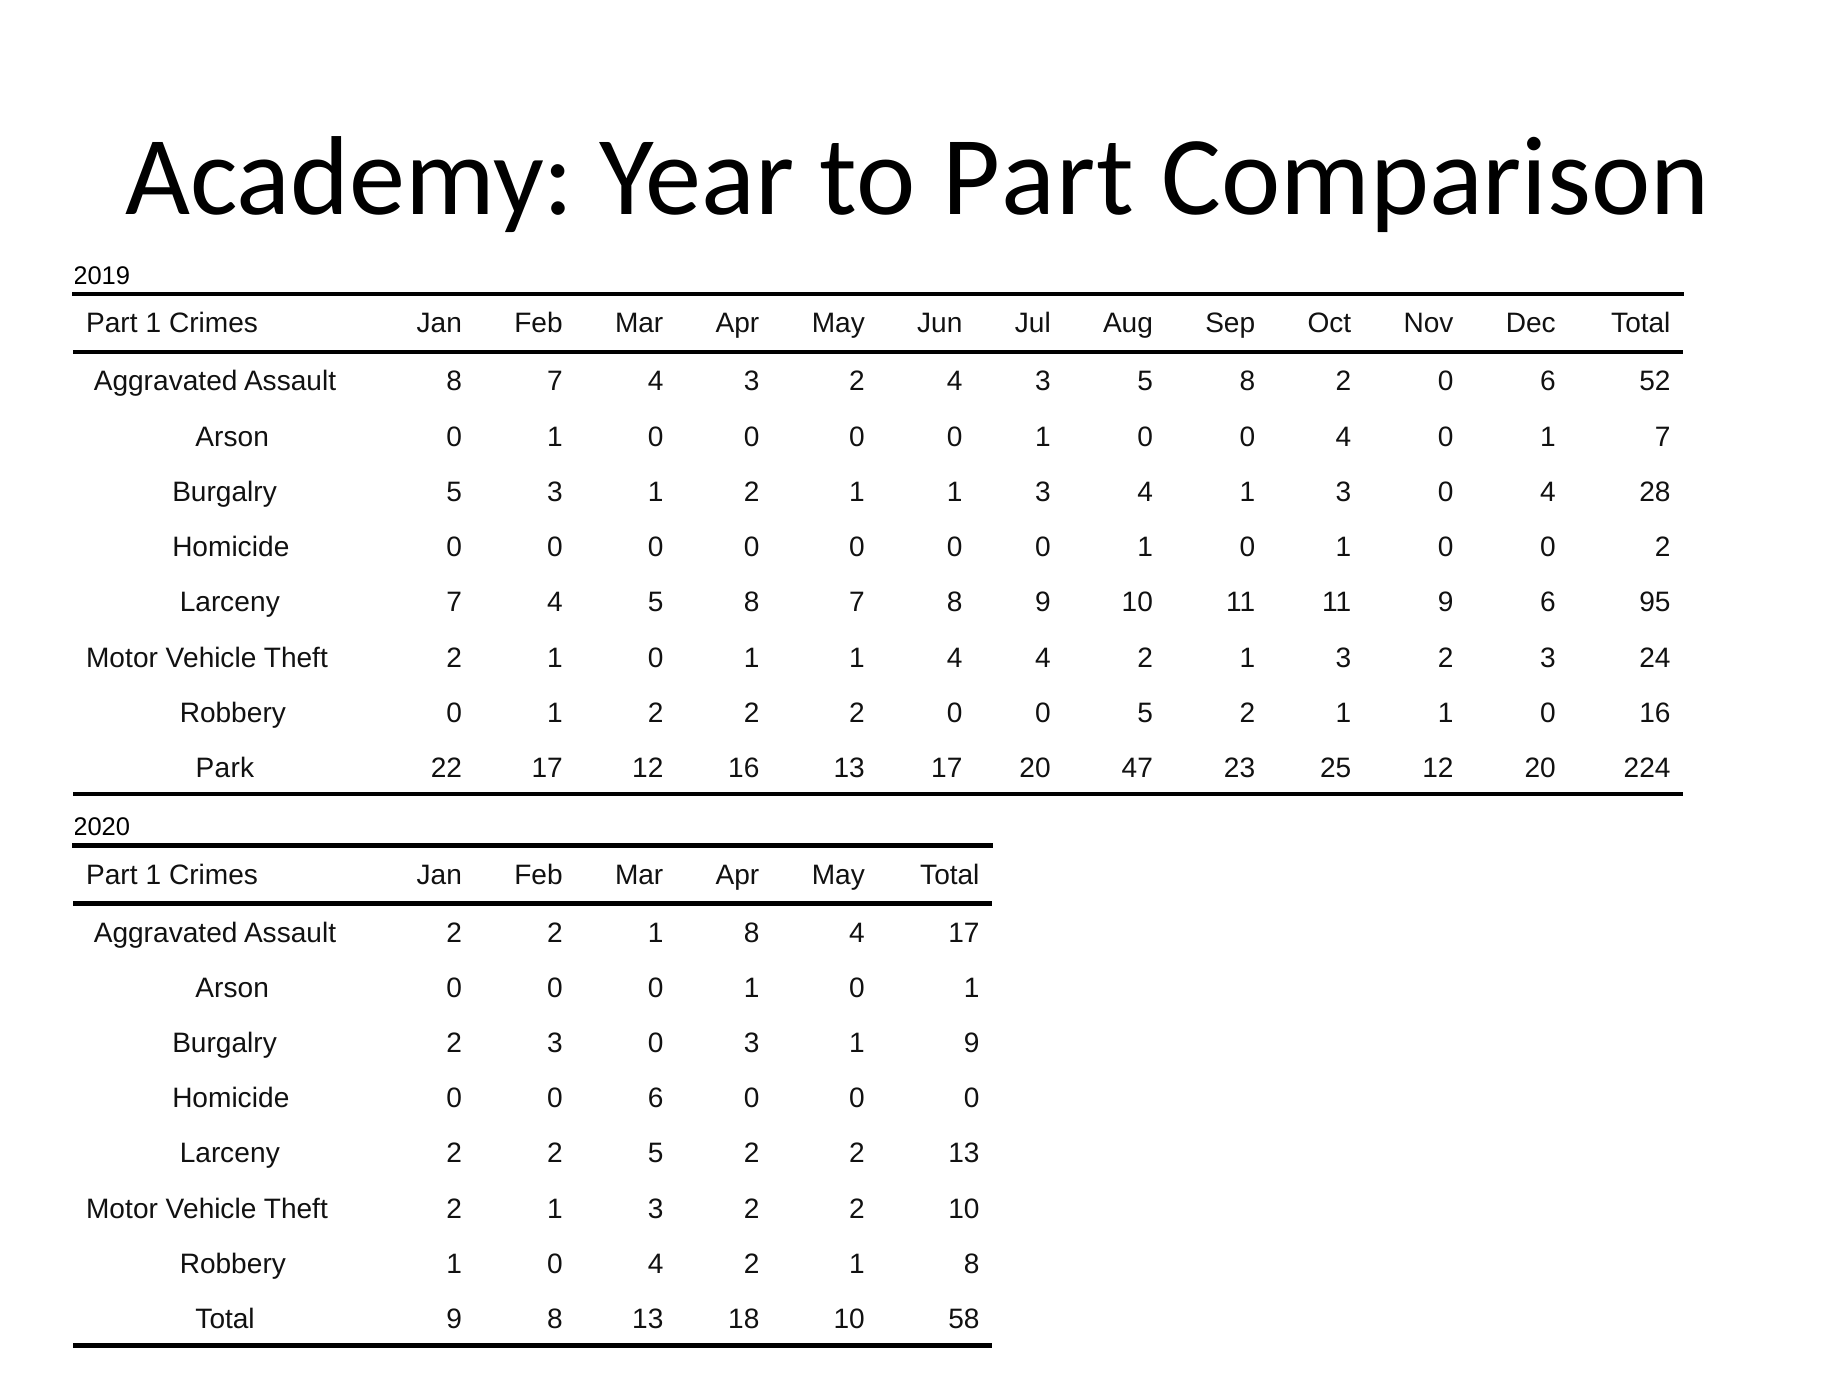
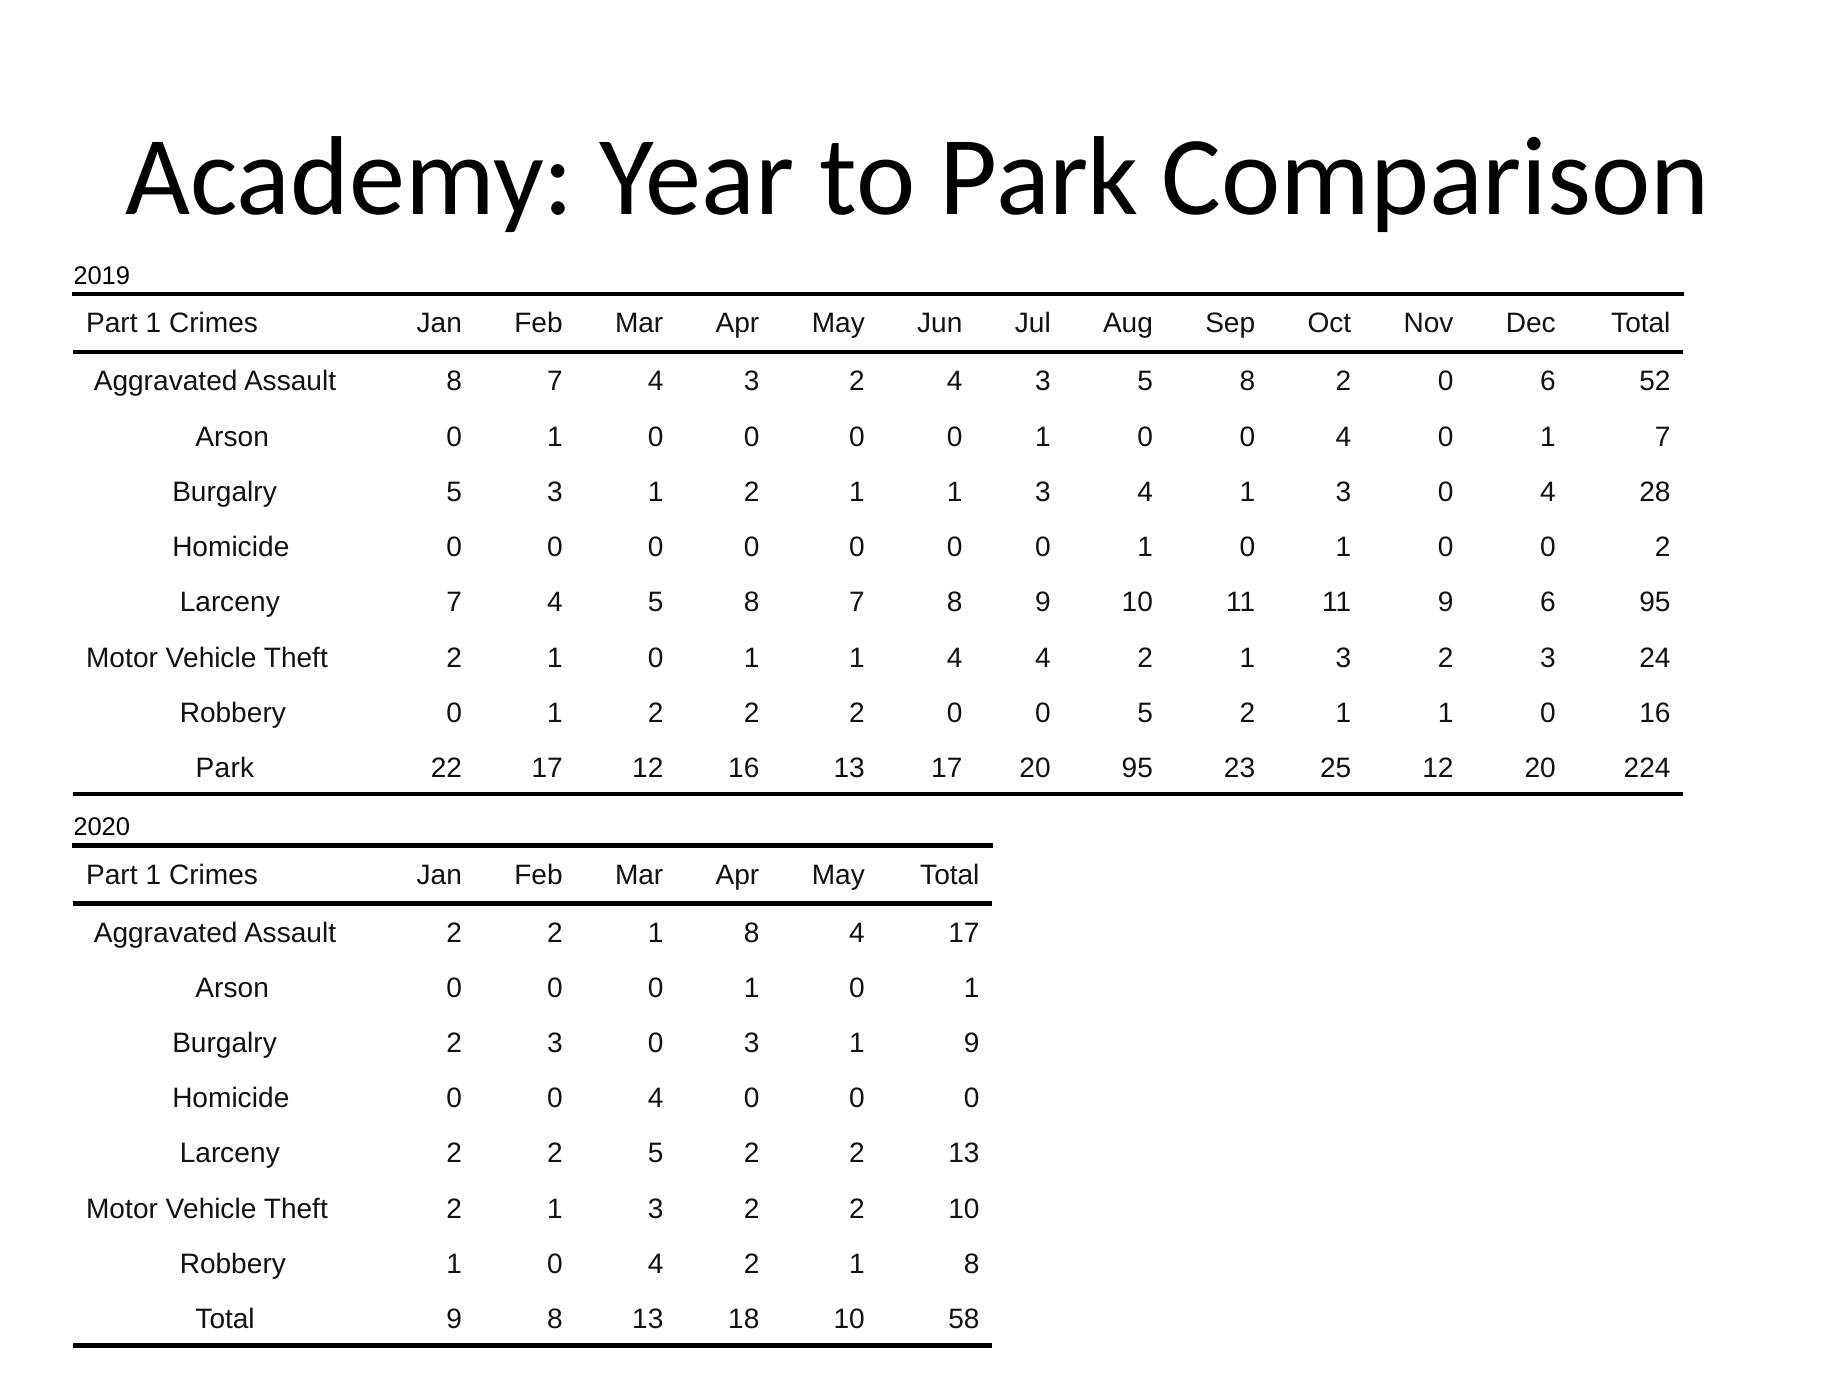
to Part: Part -> Park
20 47: 47 -> 95
Homicide 0 0 6: 6 -> 4
